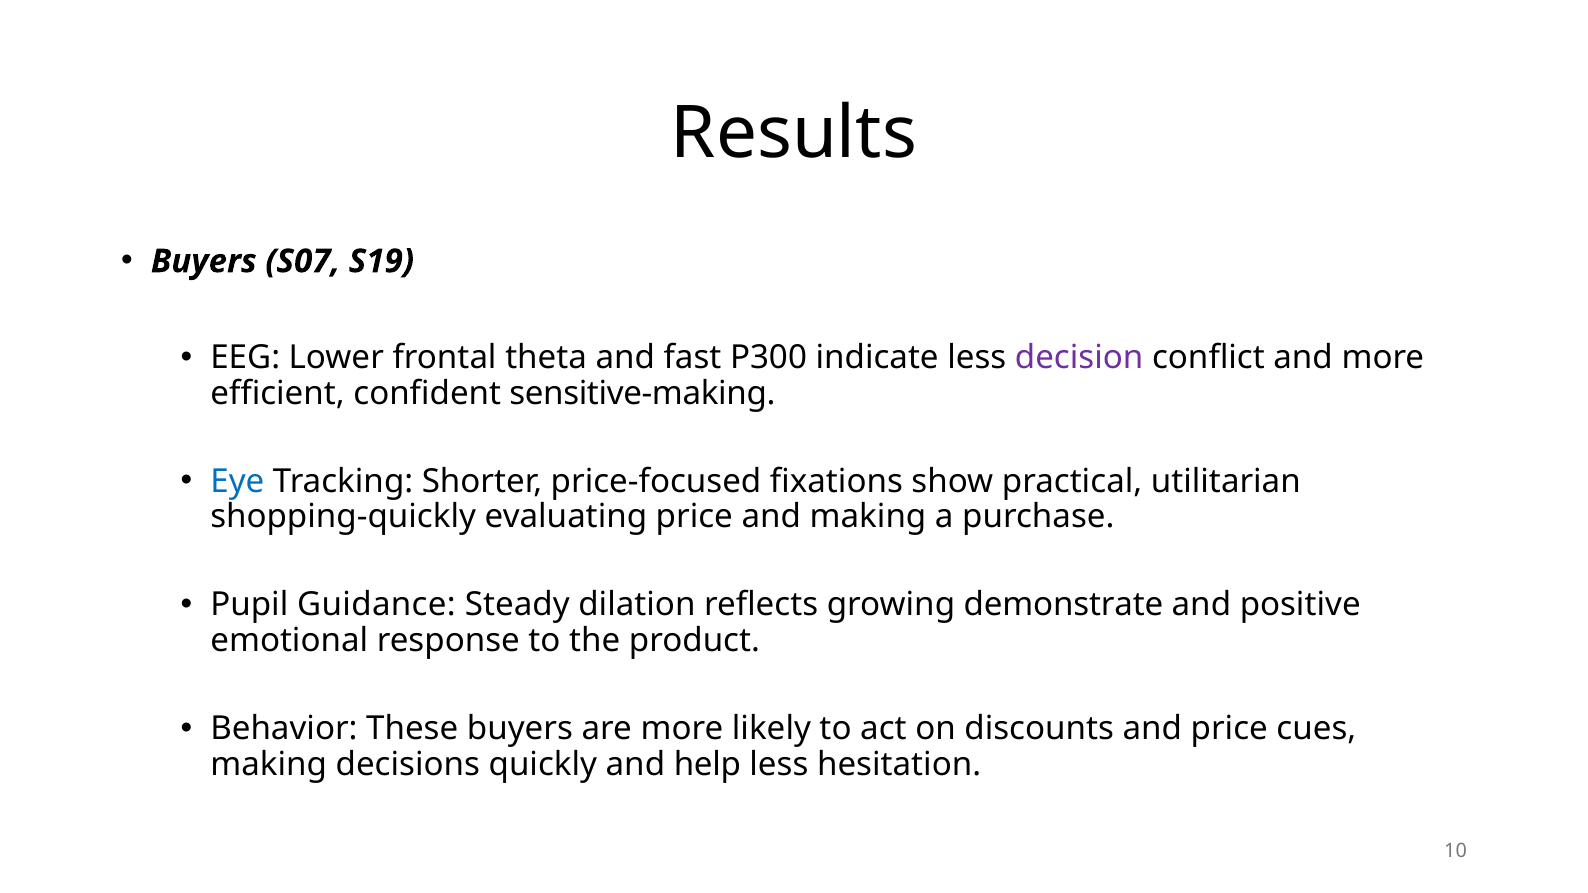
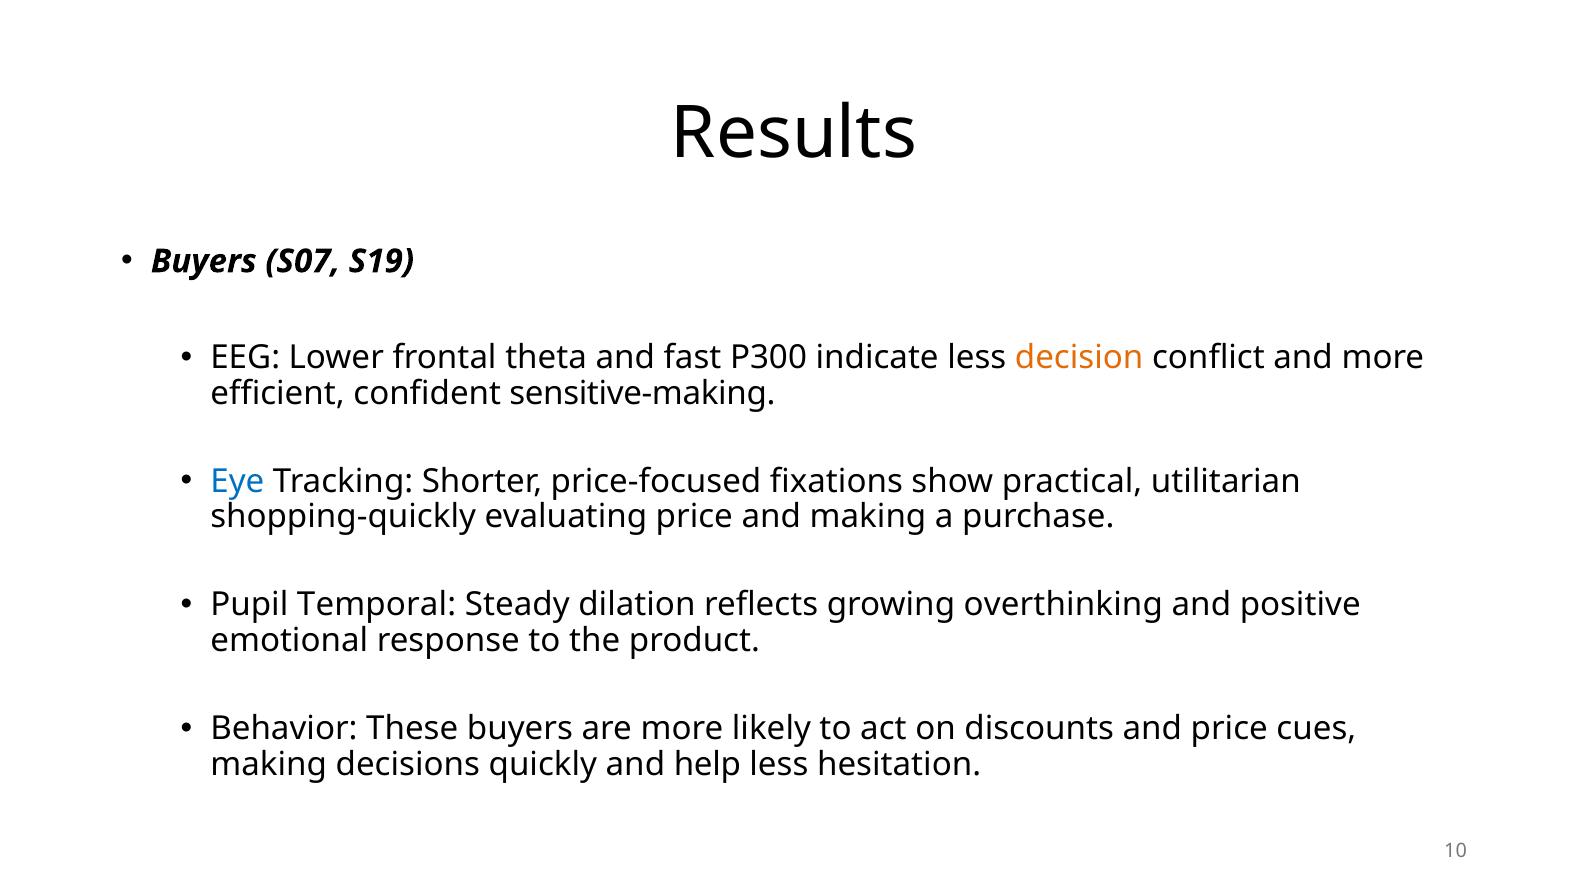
decision colour: purple -> orange
Guidance: Guidance -> Temporal
demonstrate: demonstrate -> overthinking
